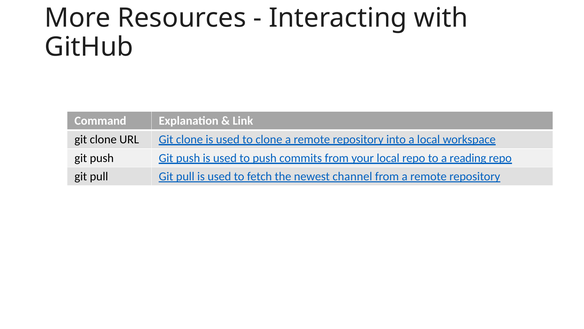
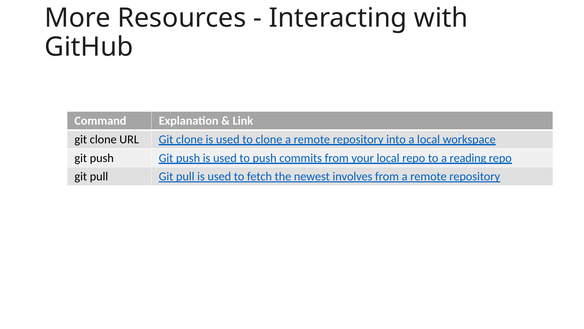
channel: channel -> involves
